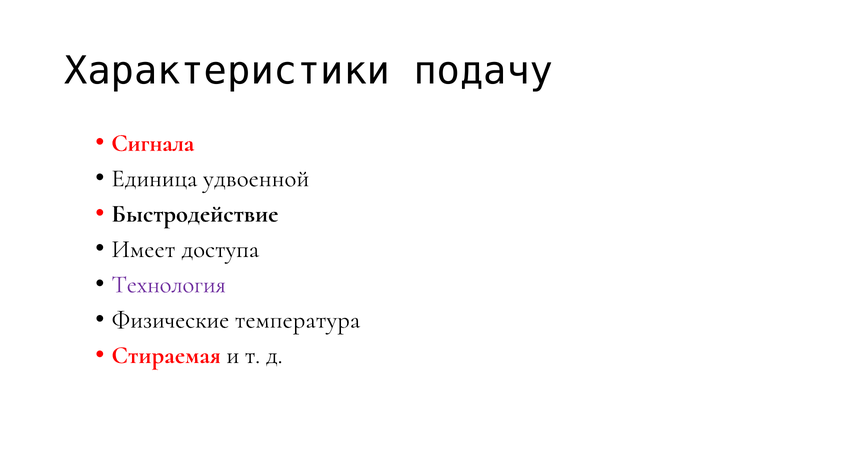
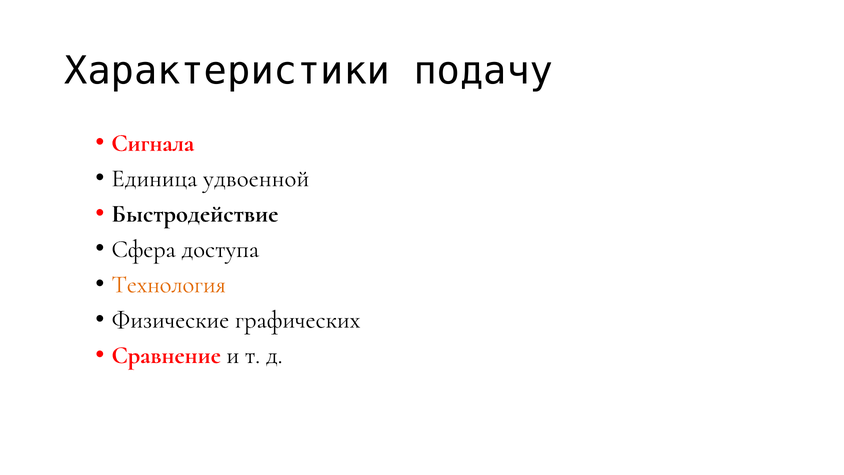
Имеет: Имеет -> Сфера
Технология colour: purple -> orange
температура: температура -> графических
Стираемая: Стираемая -> Сравнение
